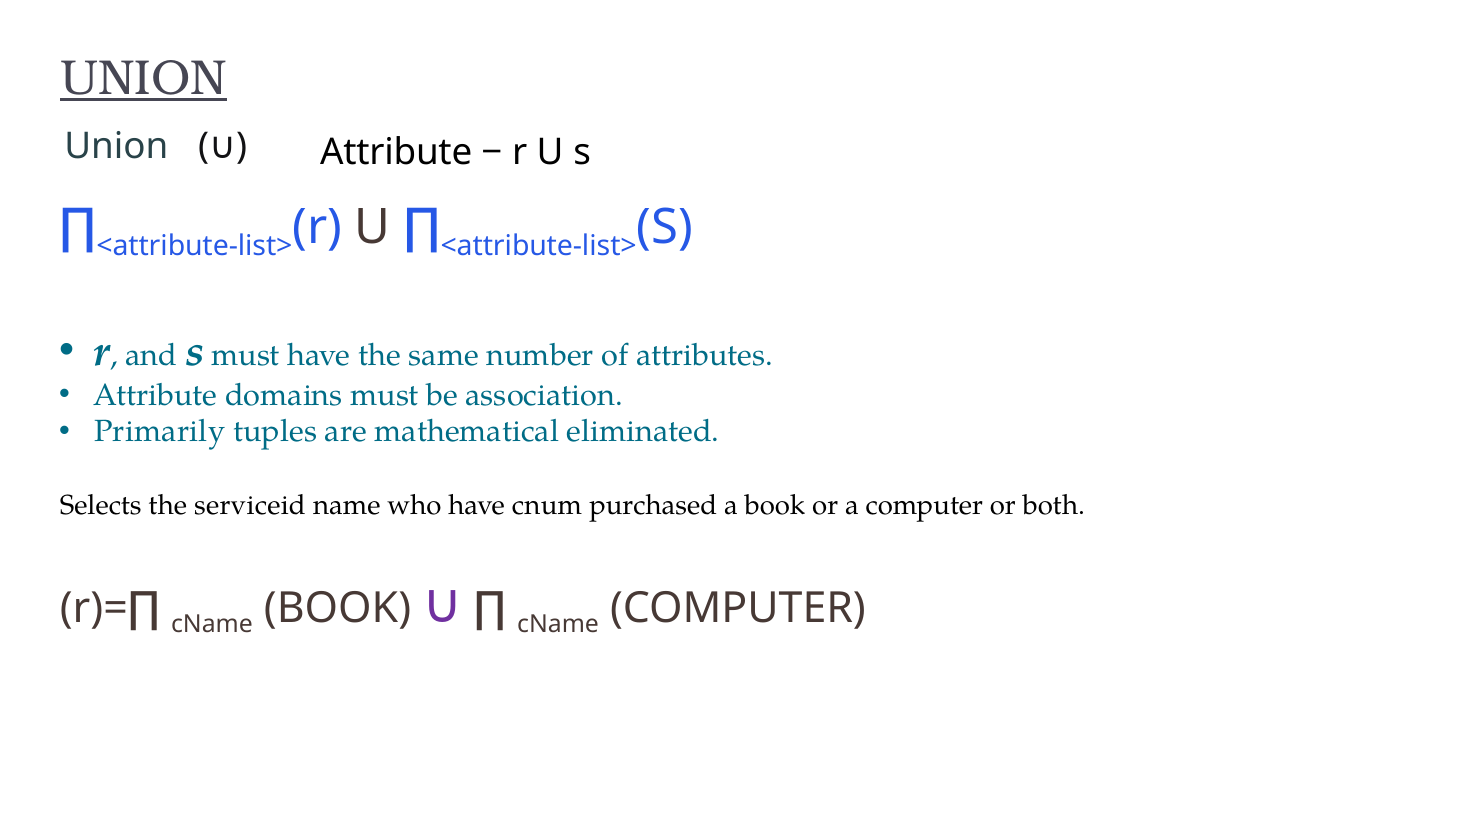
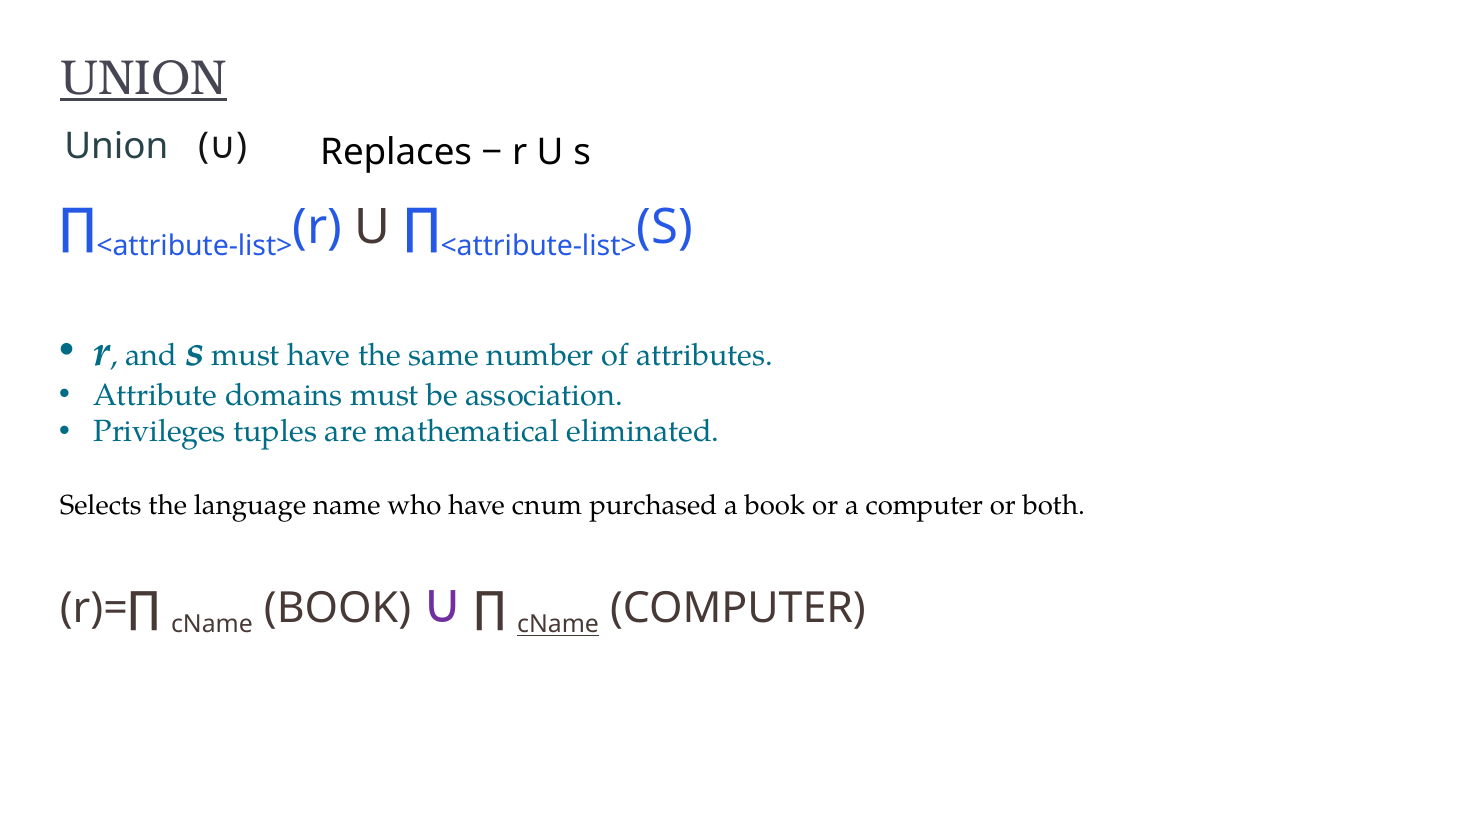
Attribute at (396, 152): Attribute -> Replaces
Primarily: Primarily -> Privileges
serviceid: serviceid -> language
cName at (558, 625) underline: none -> present
